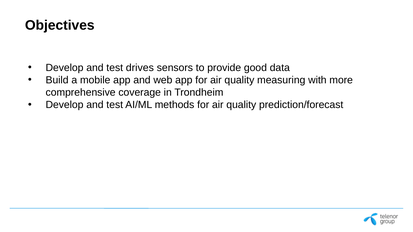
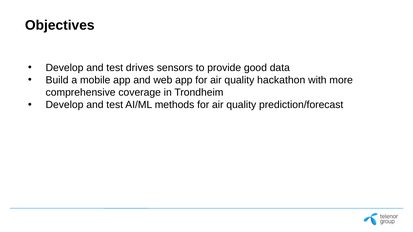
measuring: measuring -> hackathon
